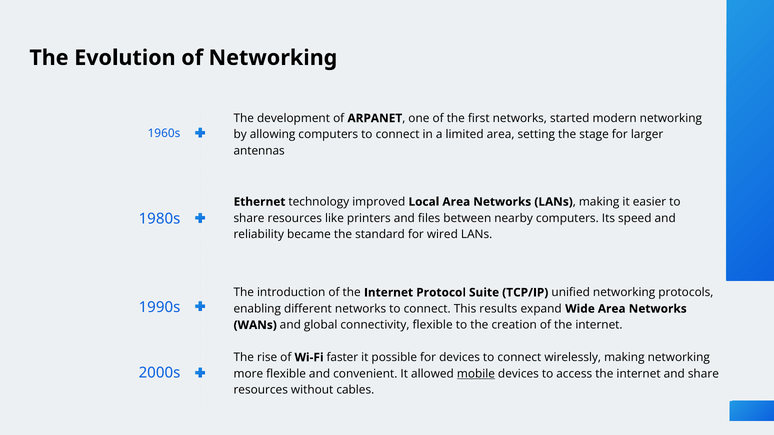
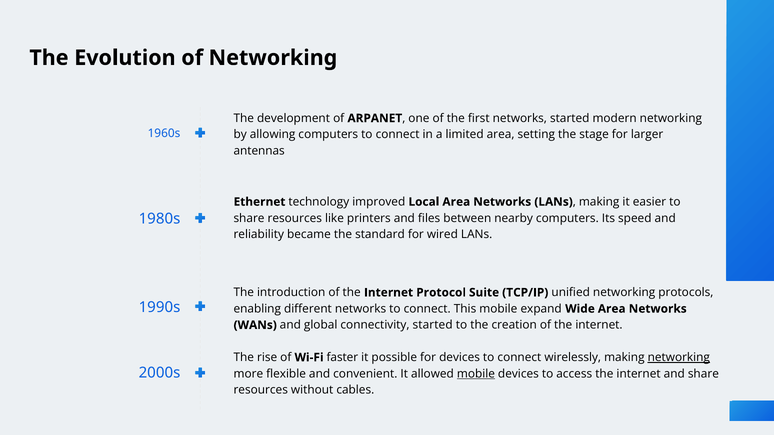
This results: results -> mobile
connectivity flexible: flexible -> started
networking at (679, 358) underline: none -> present
